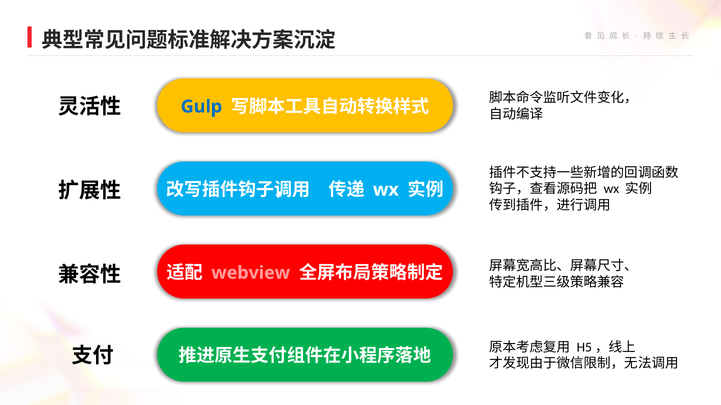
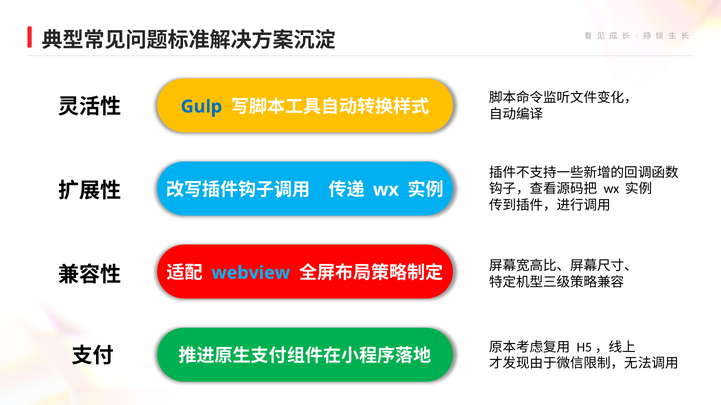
webview colour: pink -> light blue
